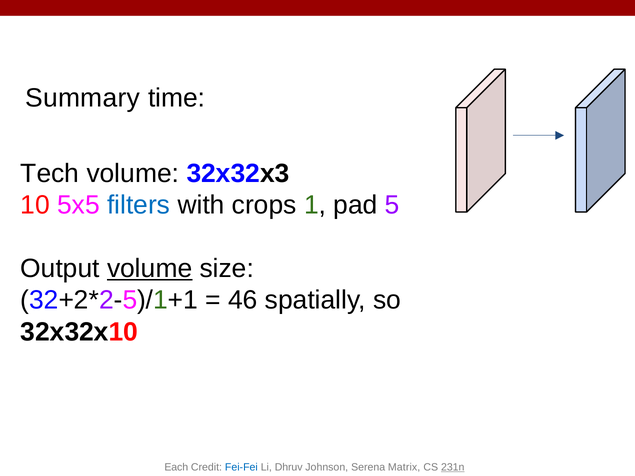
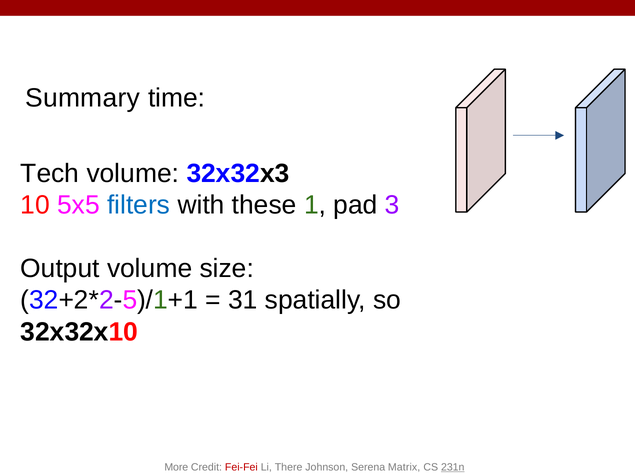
crops: crops -> these
5: 5 -> 3
volume at (150, 269) underline: present -> none
46: 46 -> 31
Each: Each -> More
Fei-Fei colour: blue -> red
Dhruv: Dhruv -> There
